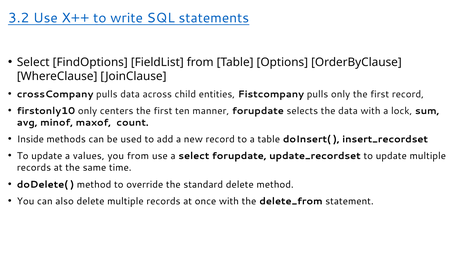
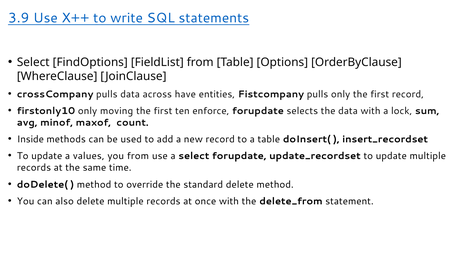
3.2: 3.2 -> 3.9
child: child -> have
centers: centers -> moving
manner: manner -> enforce
